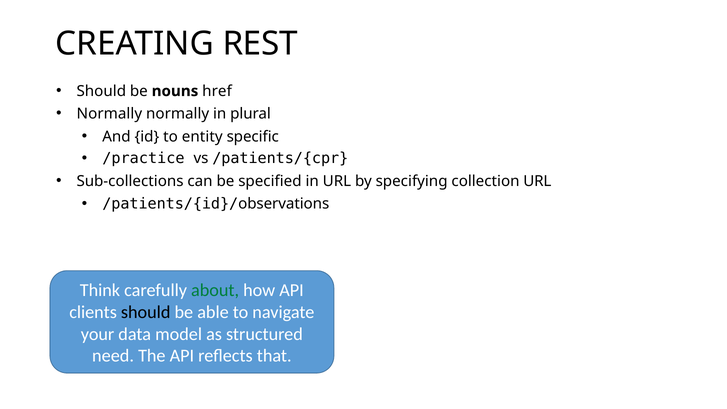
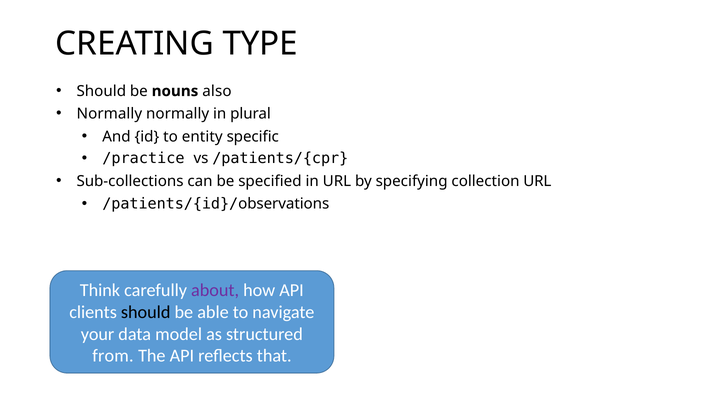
REST: REST -> TYPE
href: href -> also
about colour: green -> purple
need: need -> from
